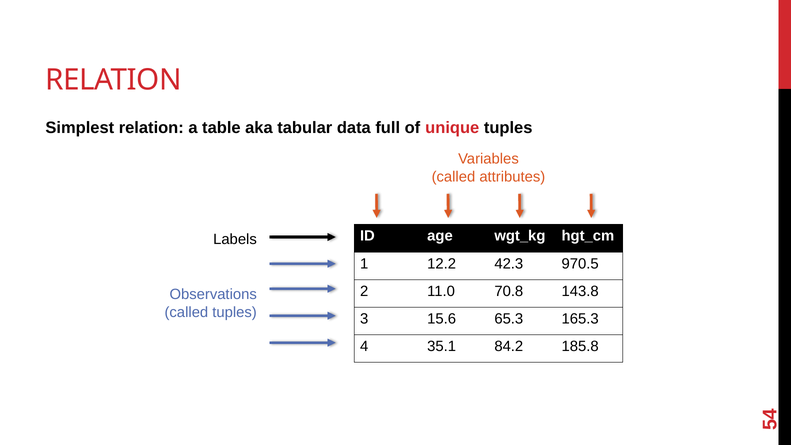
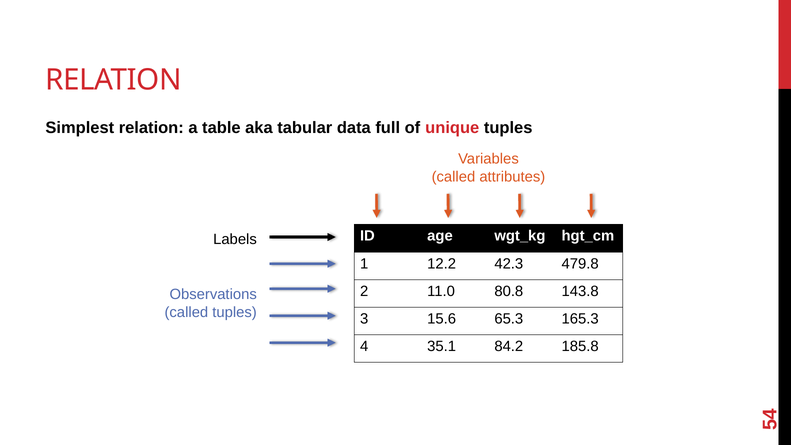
970.5: 970.5 -> 479.8
70.8: 70.8 -> 80.8
